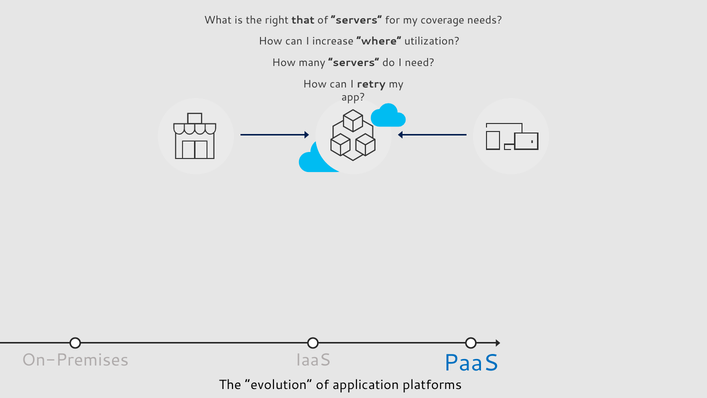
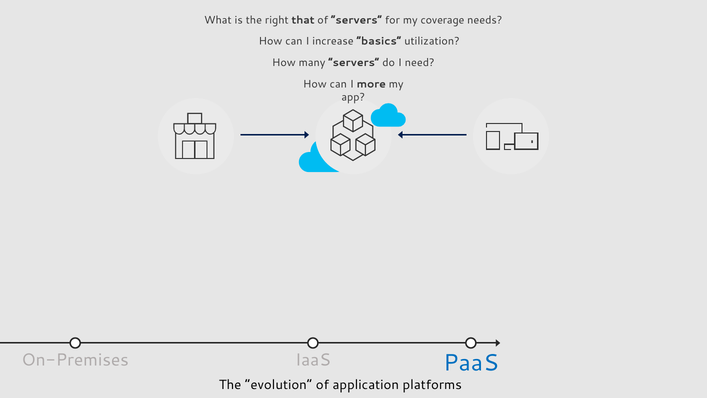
where: where -> basics
retry: retry -> more
